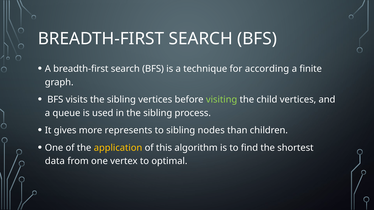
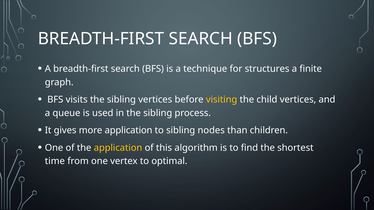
according: according -> structures
visiting colour: light green -> yellow
more represents: represents -> application
data: data -> time
